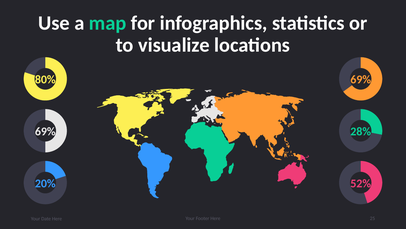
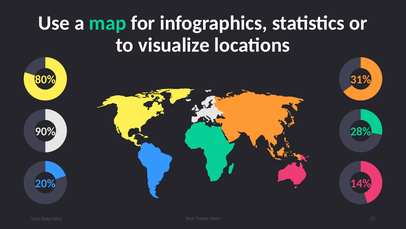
69% at (361, 79): 69% -> 31%
69% at (45, 131): 69% -> 90%
52%: 52% -> 14%
